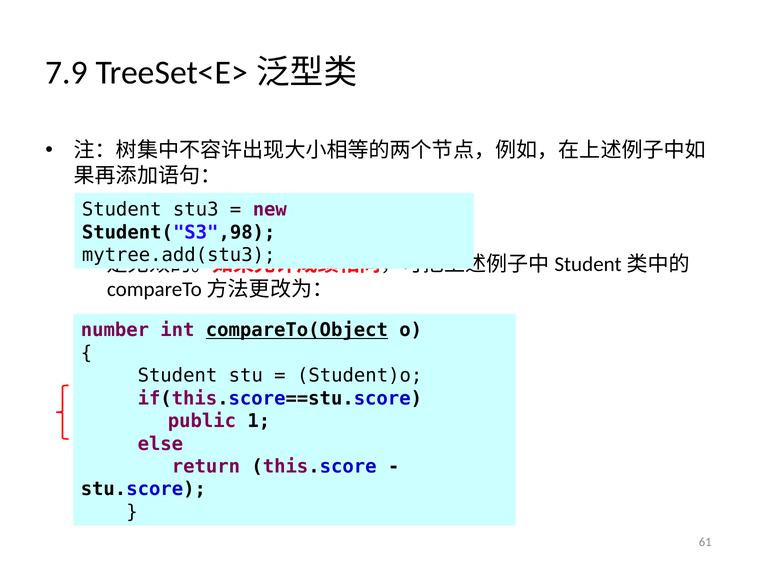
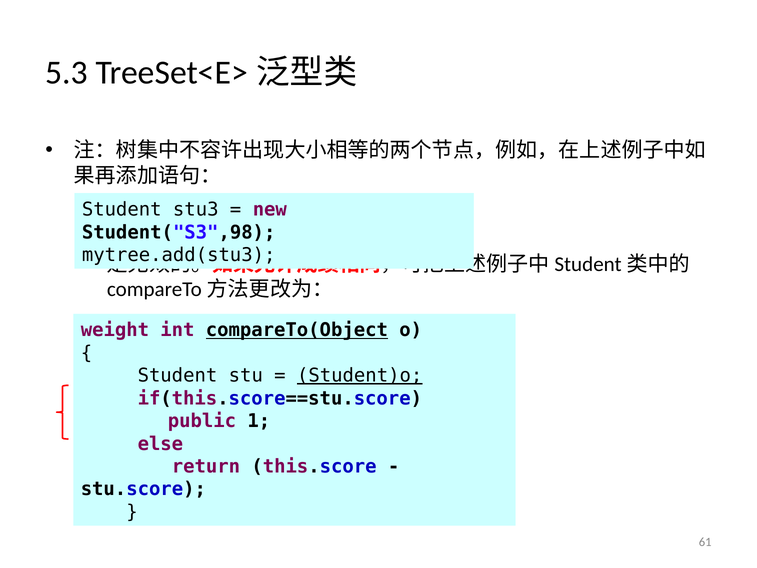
7.9: 7.9 -> 5.3
number: number -> weight
Student)o underline: none -> present
